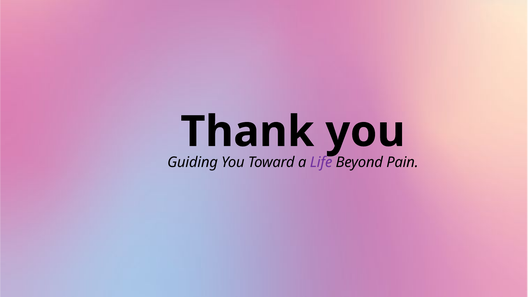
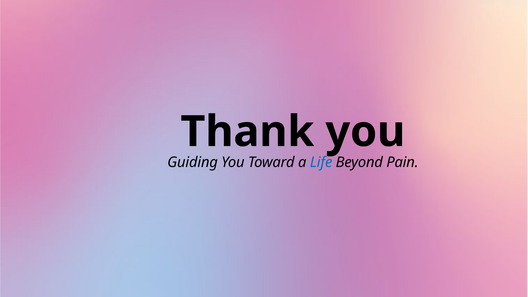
Life colour: purple -> blue
